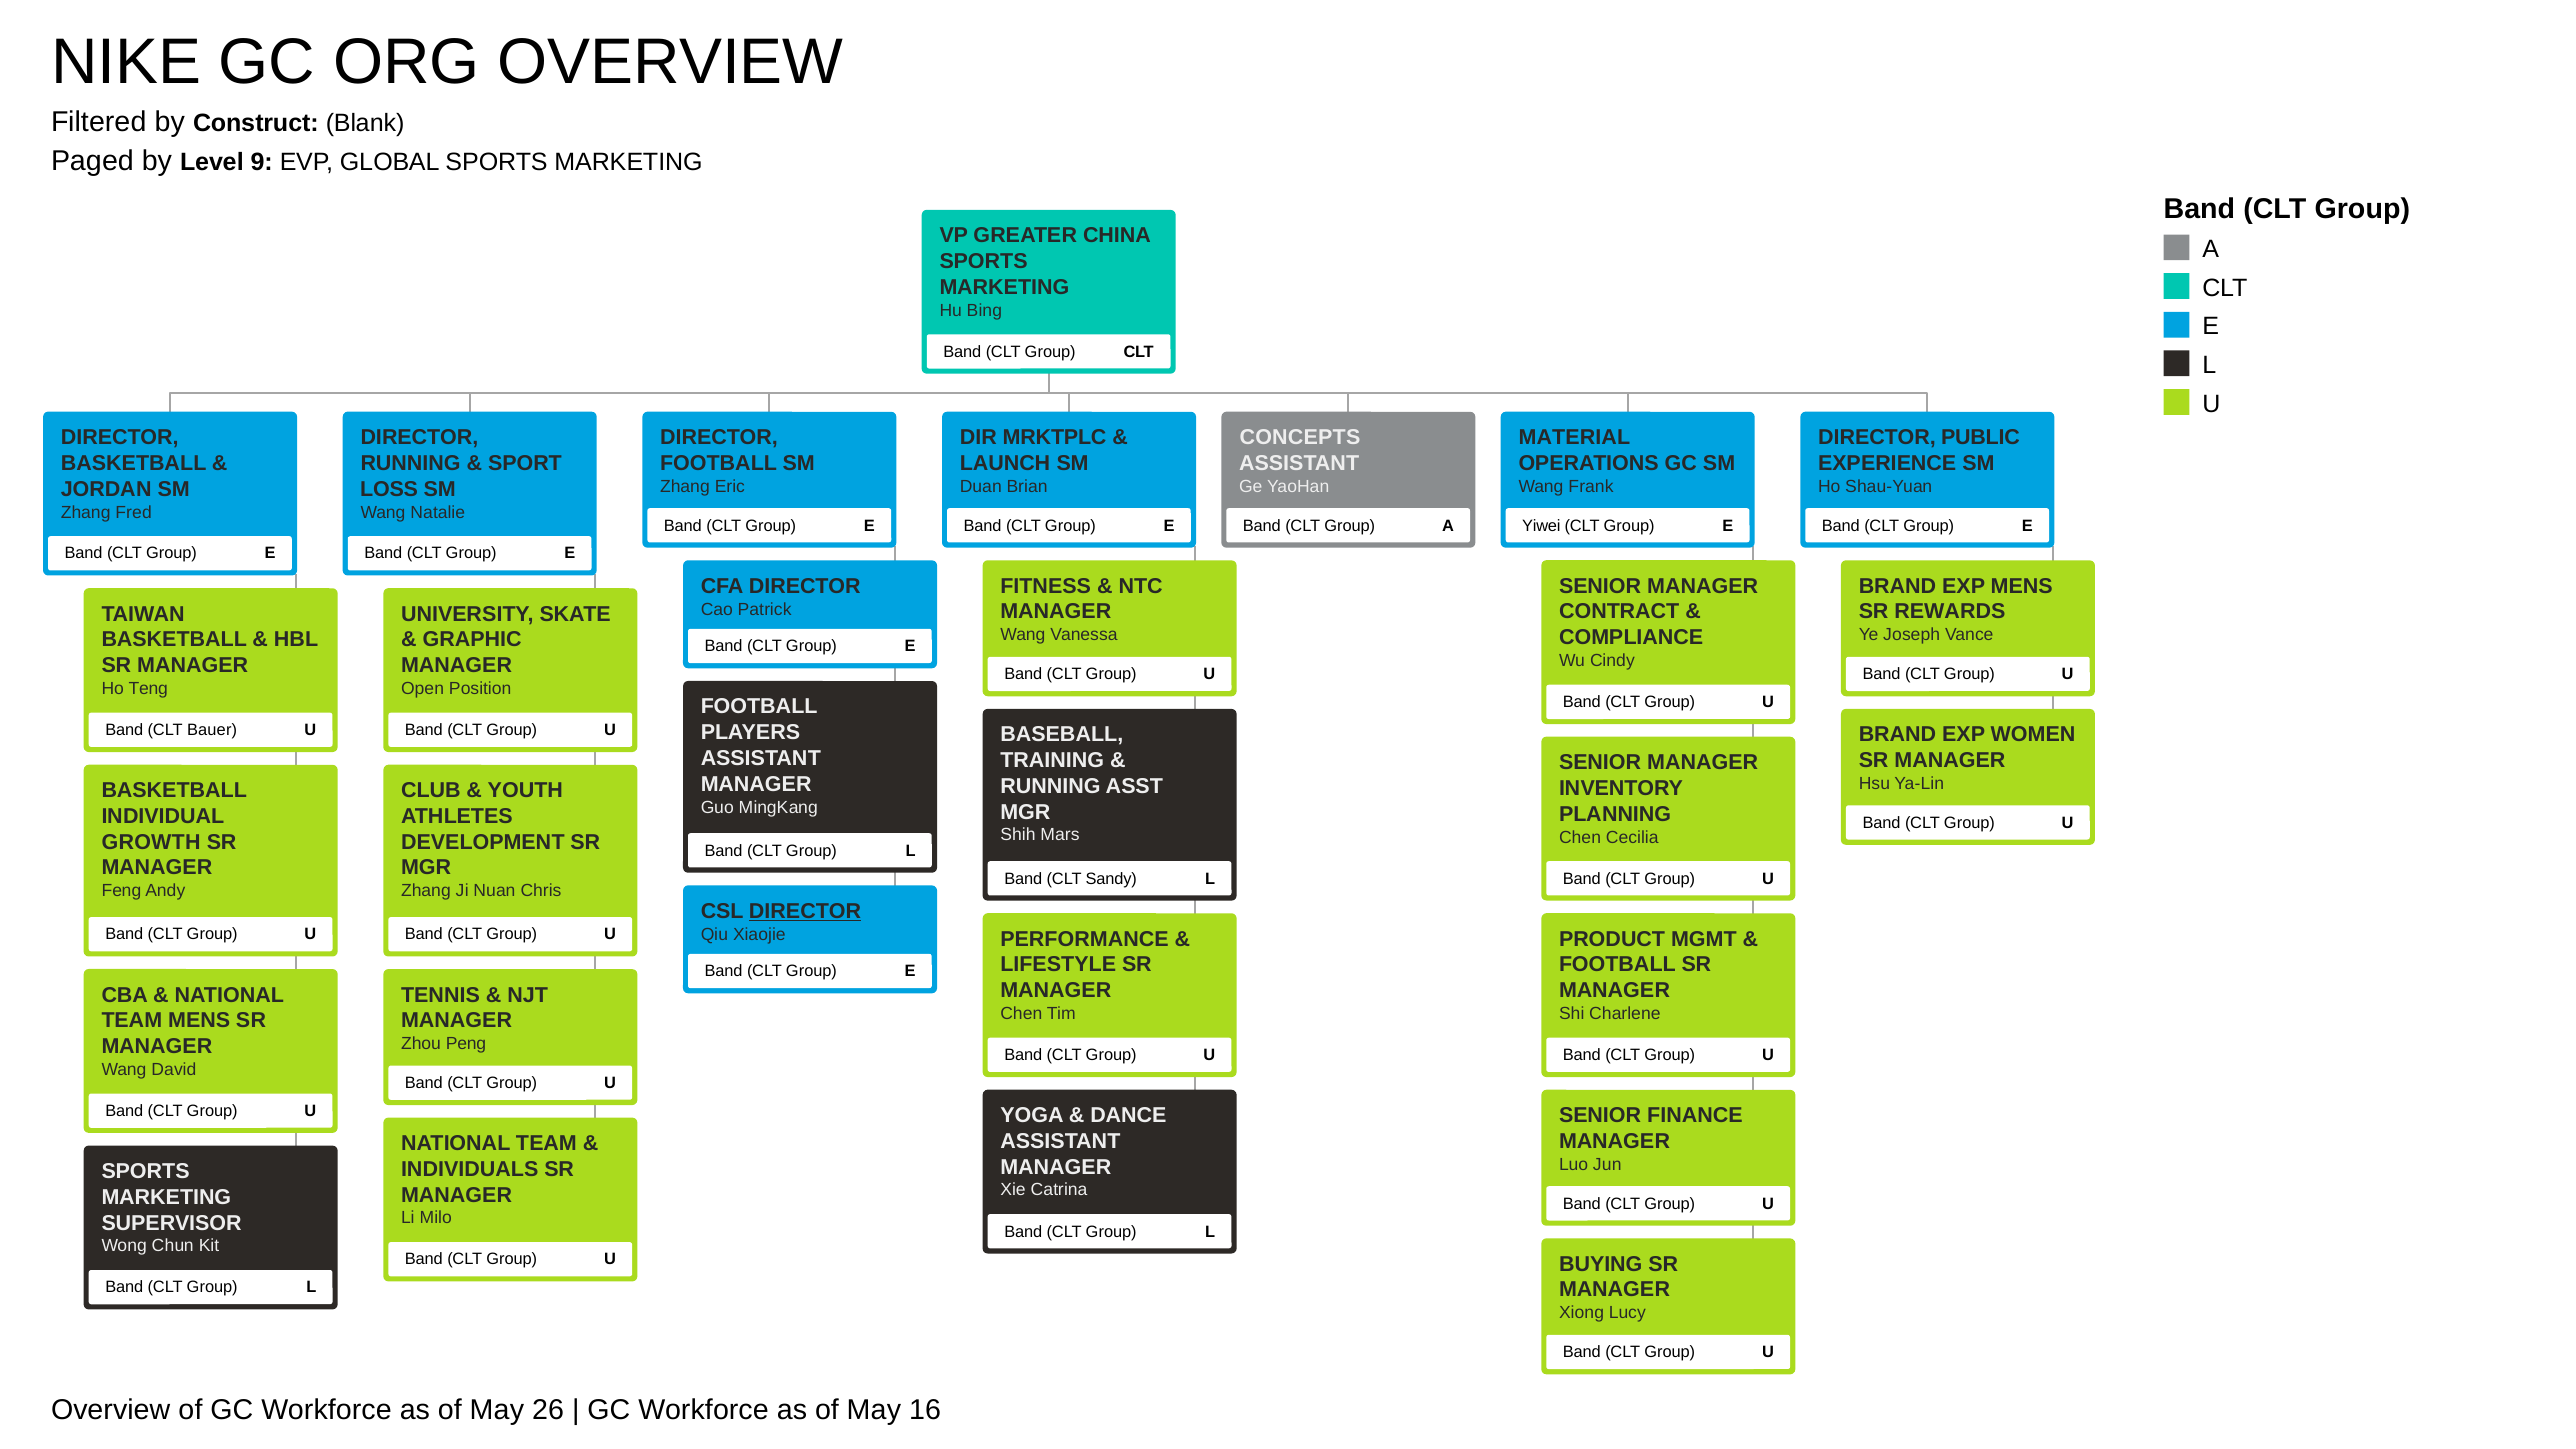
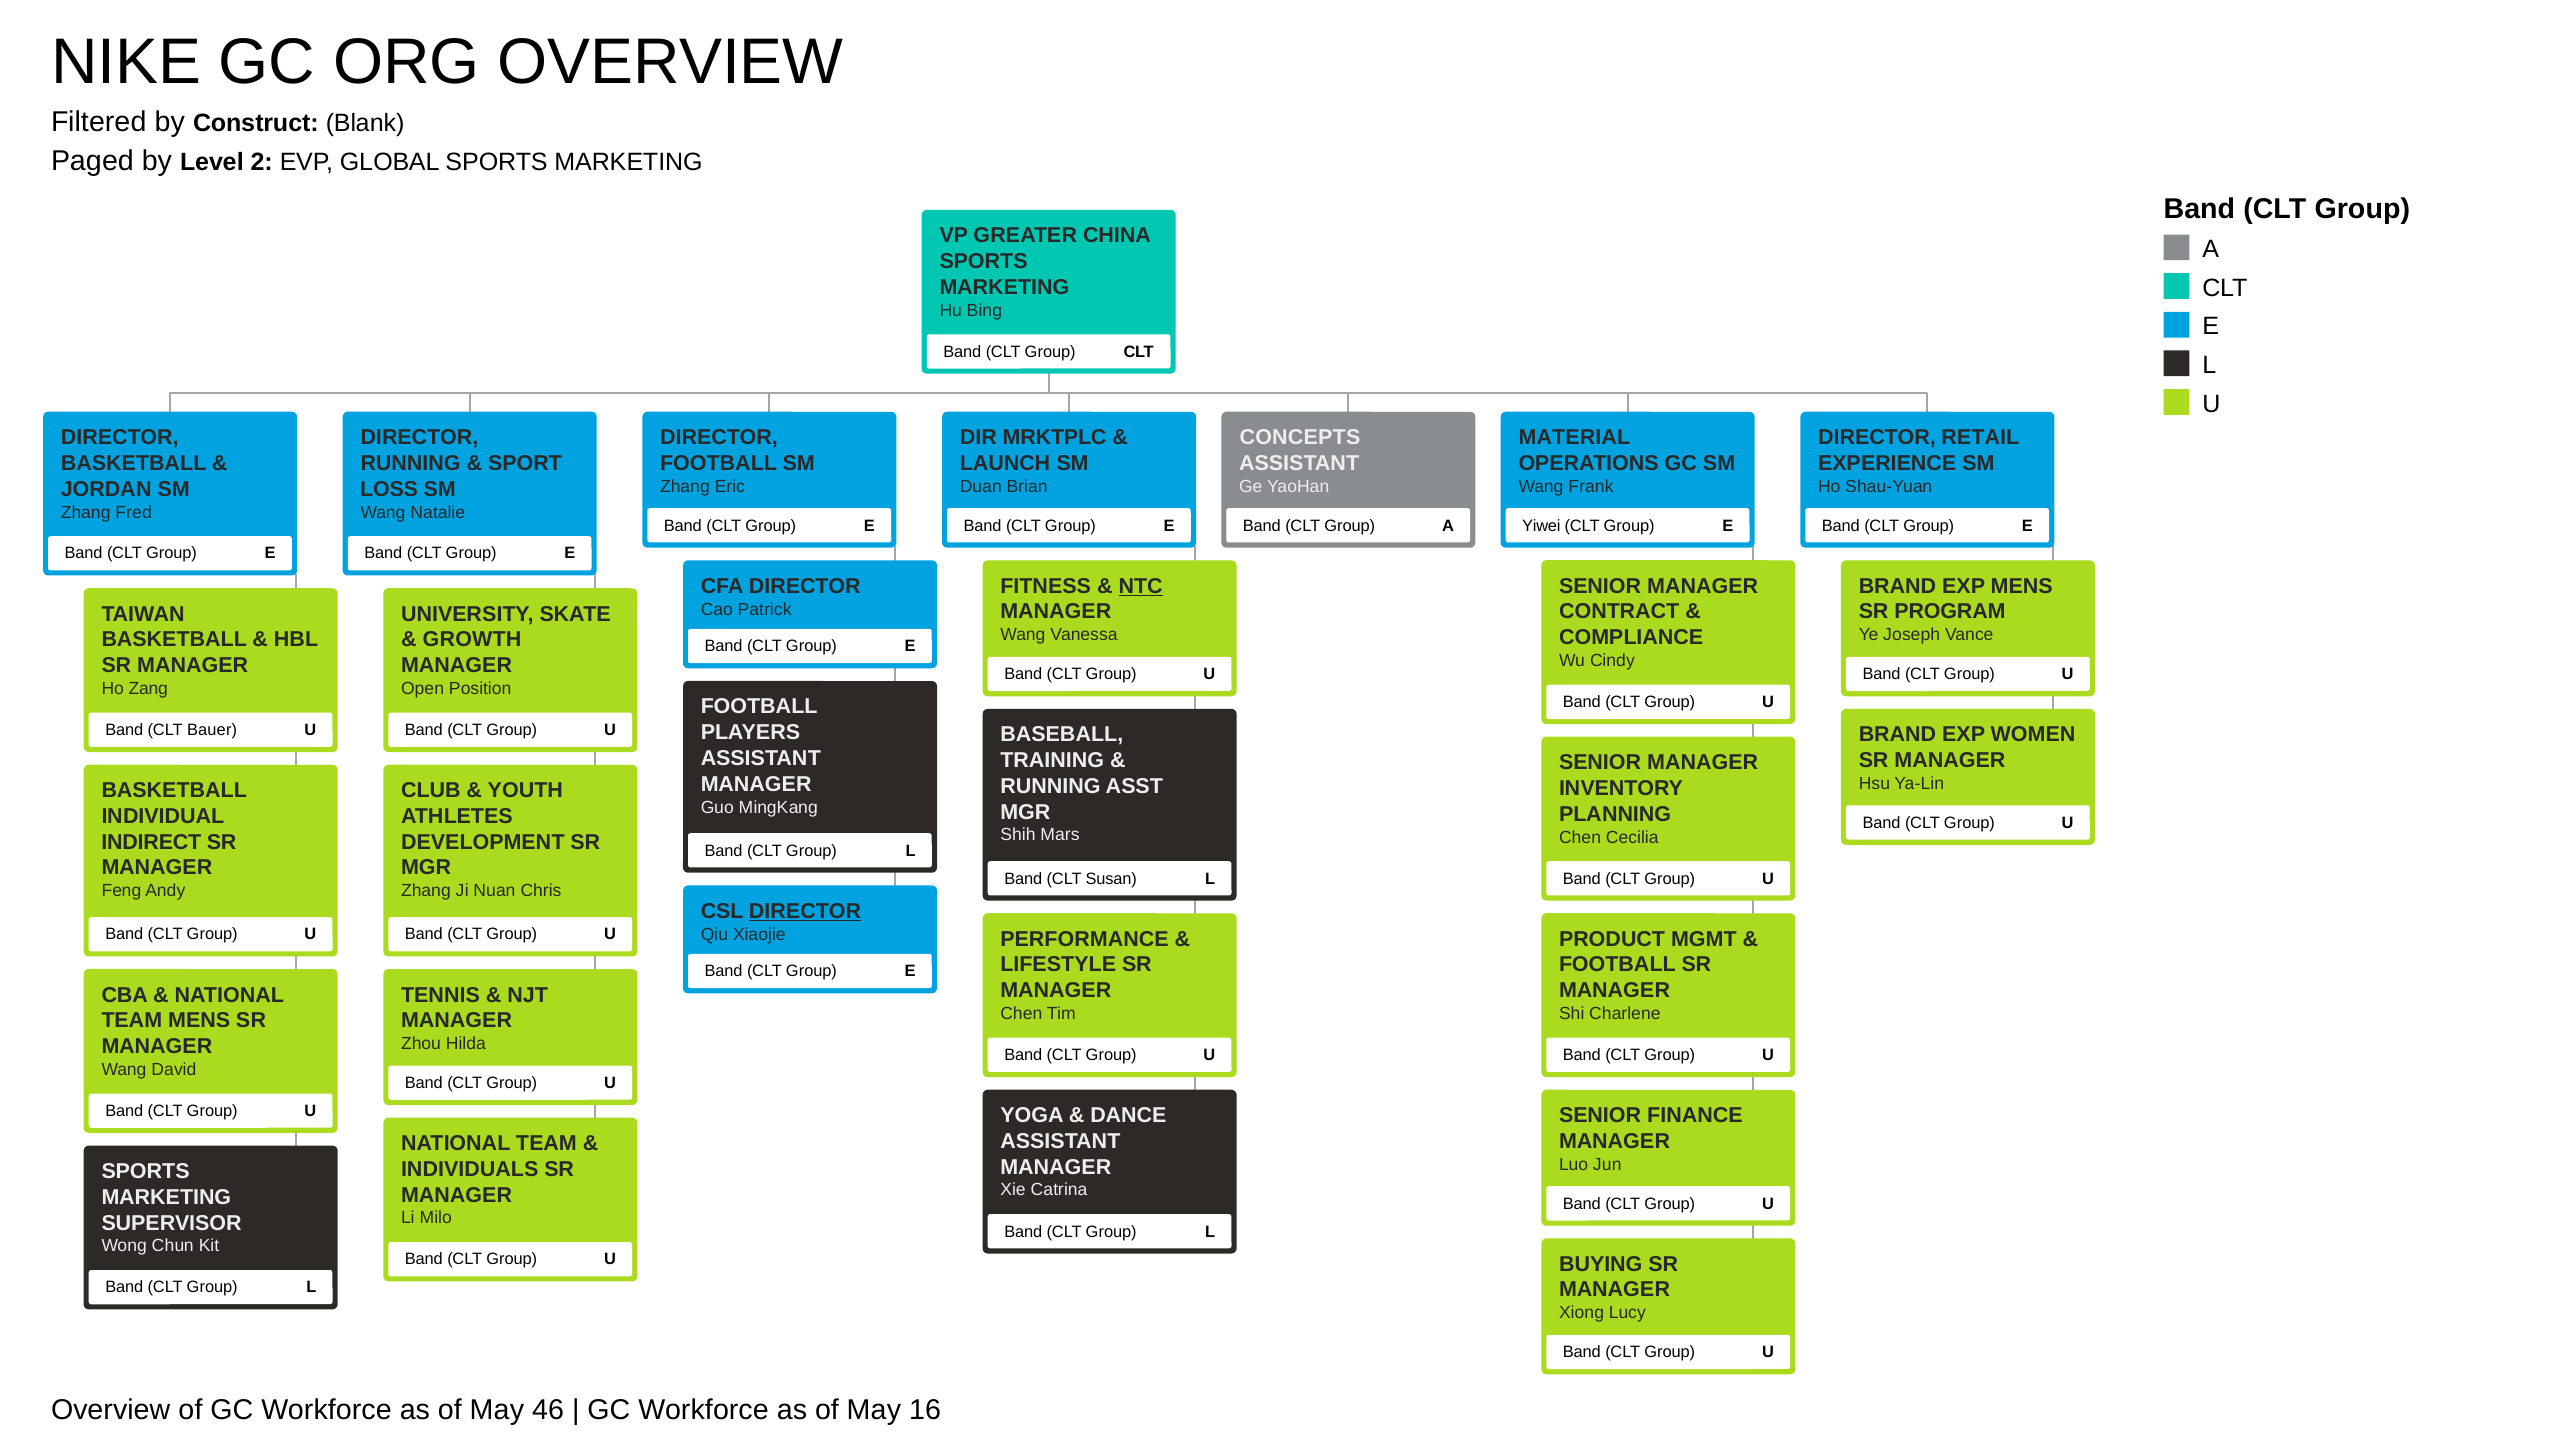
9: 9 -> 2
PUBLIC: PUBLIC -> RETAIL
NTC underline: none -> present
REWARDS: REWARDS -> PROGRAM
GRAPHIC: GRAPHIC -> GROWTH
Teng: Teng -> Zang
GROWTH: GROWTH -> INDIRECT
Sandy: Sandy -> Susan
Peng: Peng -> Hilda
26: 26 -> 46
